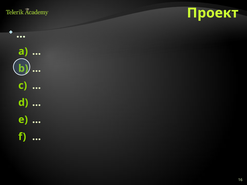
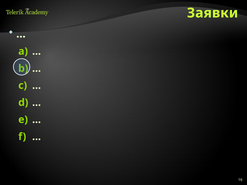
Проект: Проект -> Заявки
